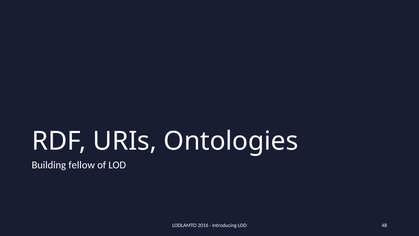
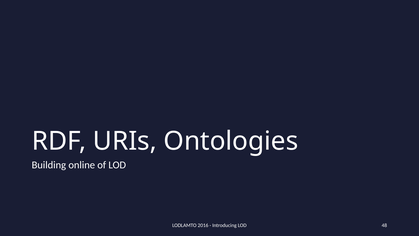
fellow: fellow -> online
